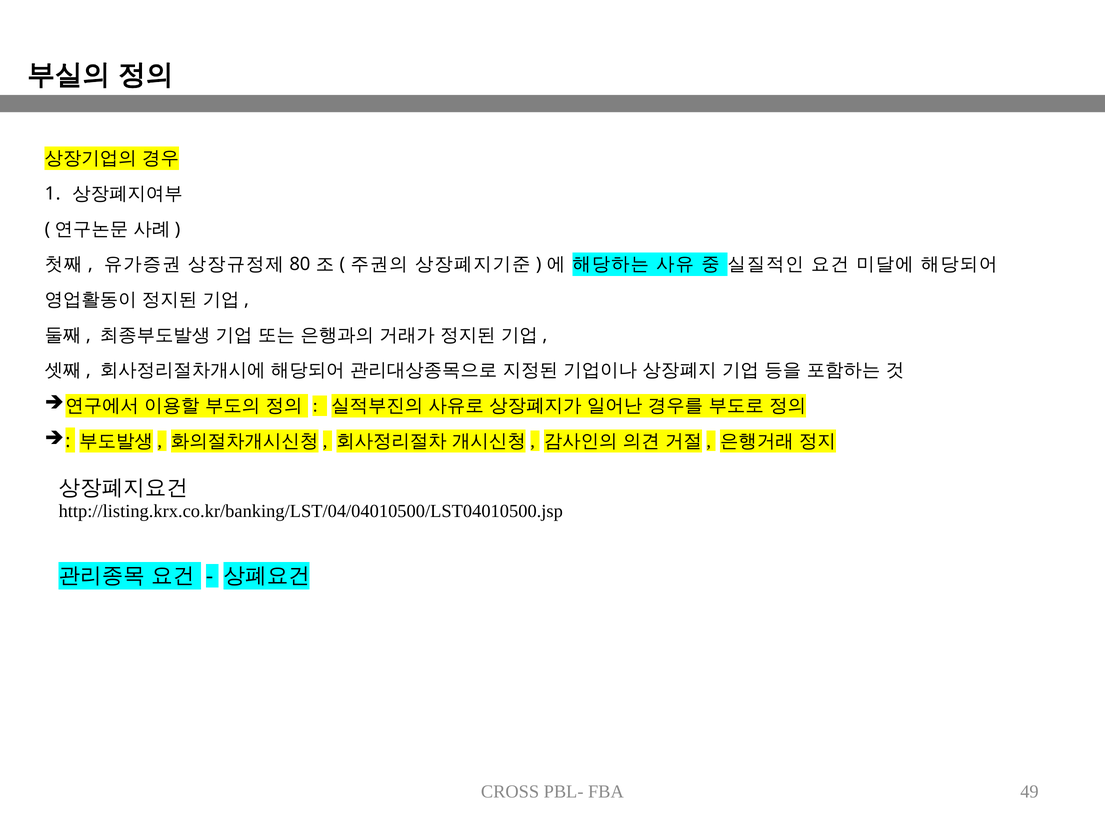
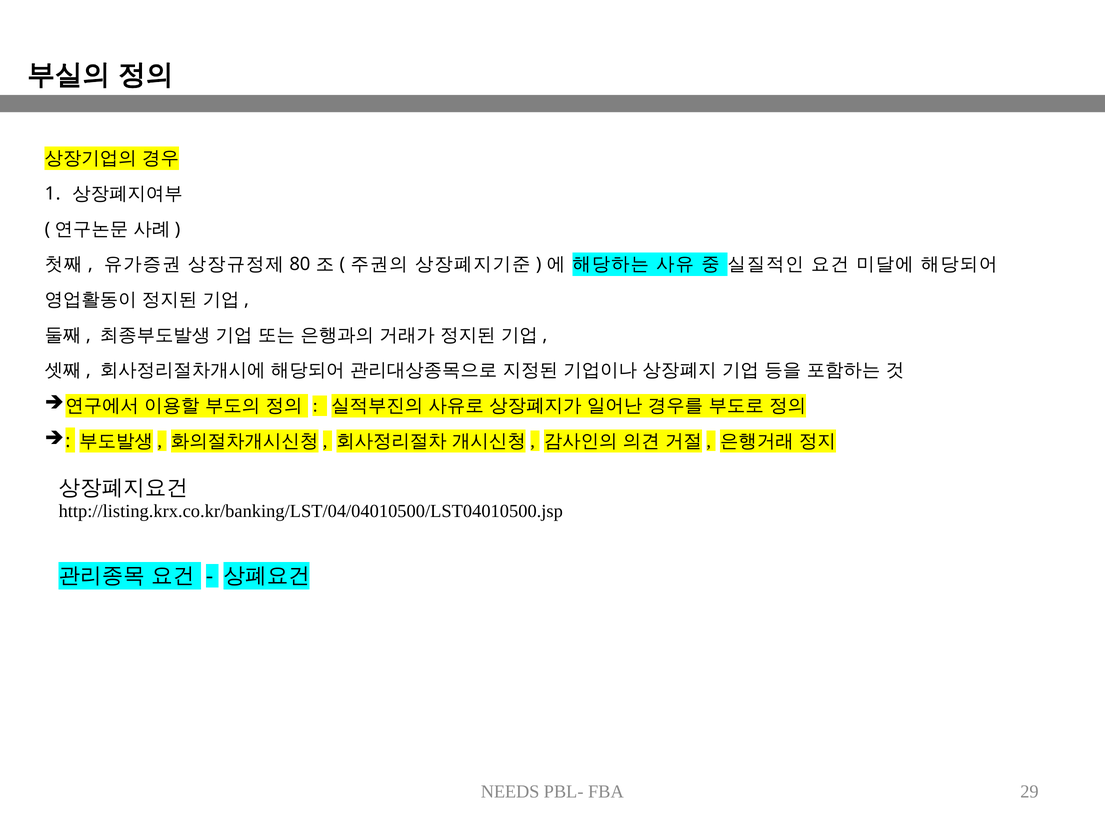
CROSS: CROSS -> NEEDS
49: 49 -> 29
